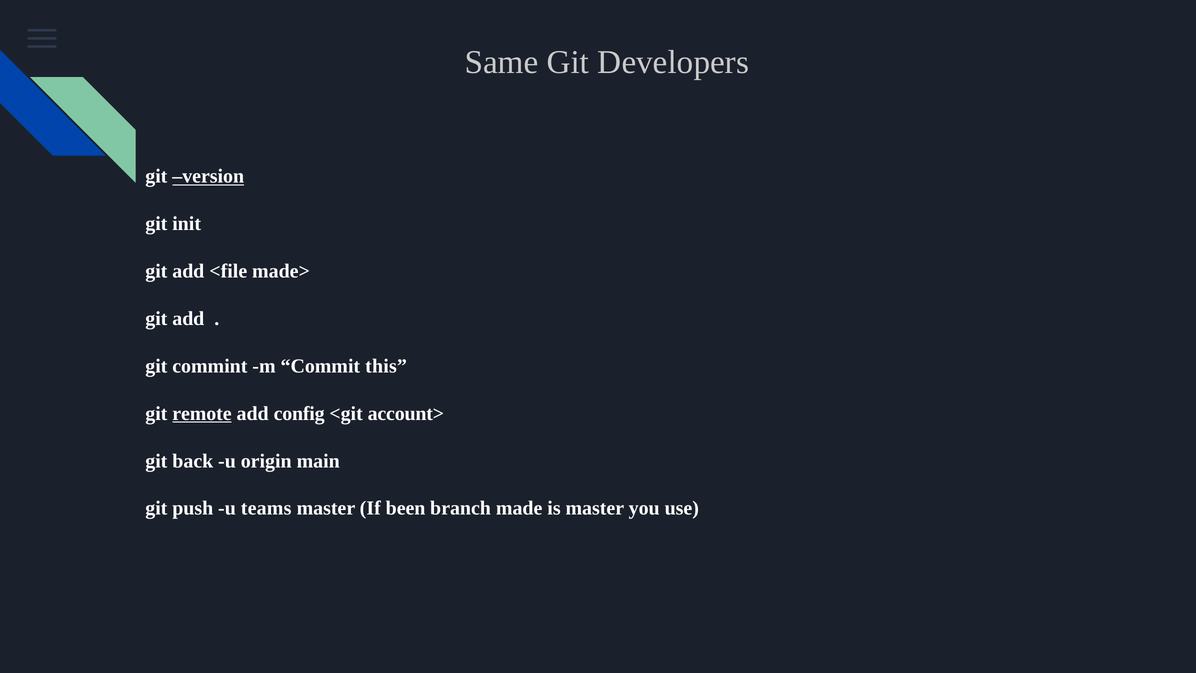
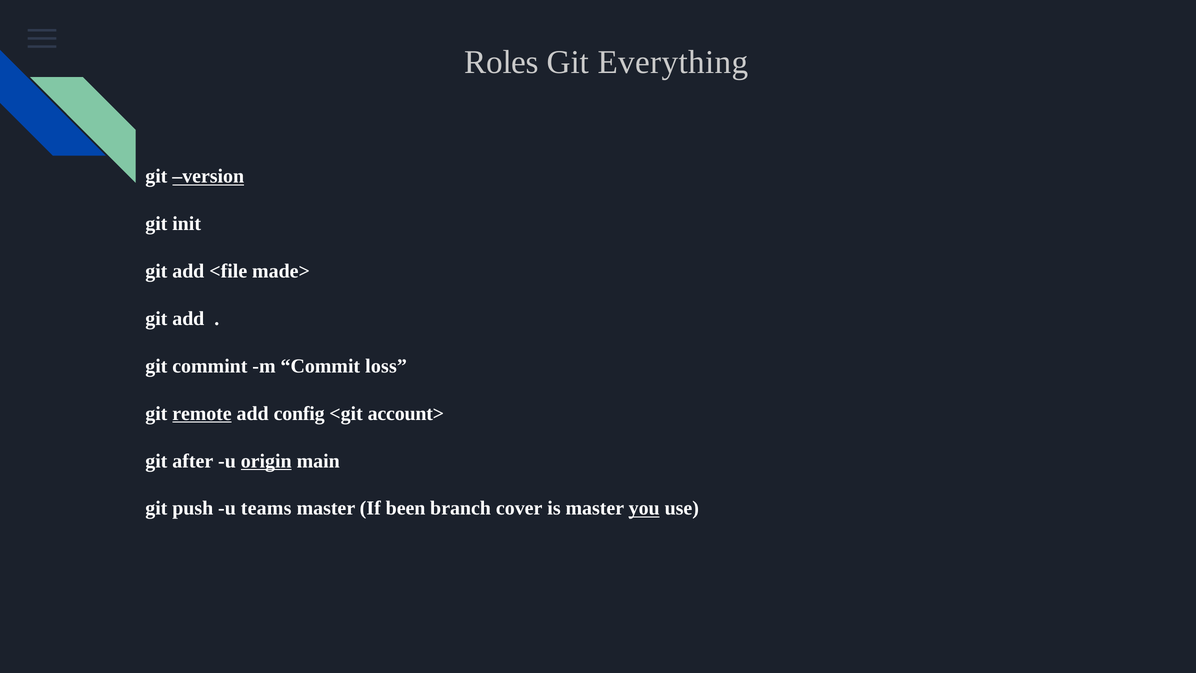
Same: Same -> Roles
Developers: Developers -> Everything
this: this -> loss
back: back -> after
origin underline: none -> present
made: made -> cover
you underline: none -> present
